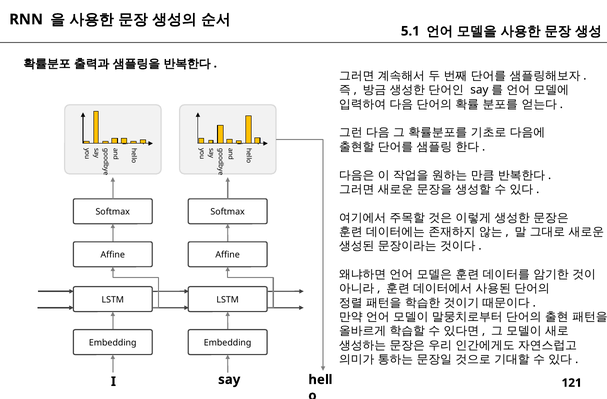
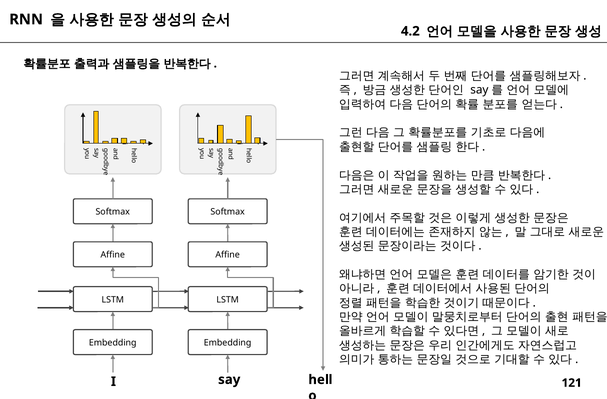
5.1: 5.1 -> 4.2
